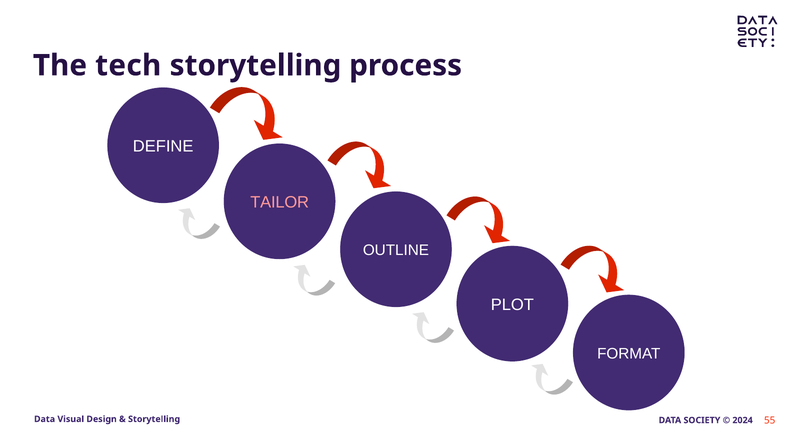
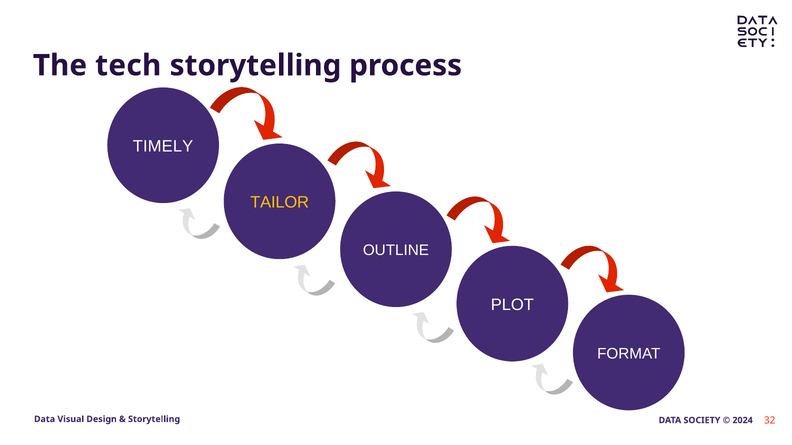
DEFINE: DEFINE -> TIMELY
TAILOR colour: pink -> yellow
55: 55 -> 32
